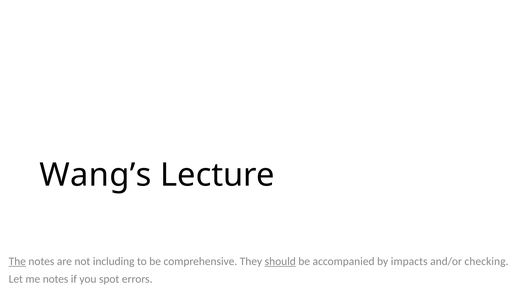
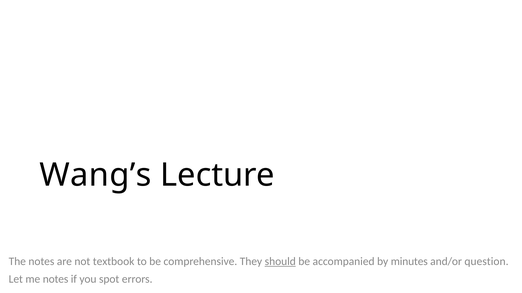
The underline: present -> none
including: including -> textbook
impacts: impacts -> minutes
checking: checking -> question
